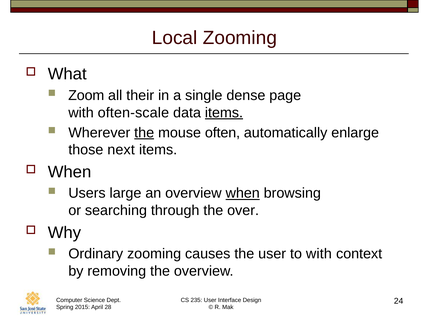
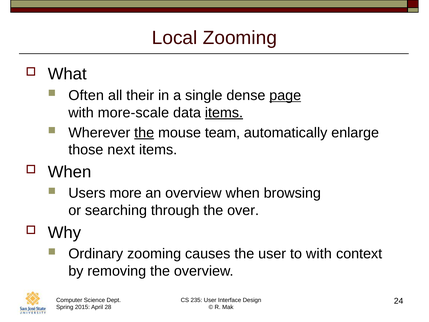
Zoom: Zoom -> Often
page underline: none -> present
often-scale: often-scale -> more-scale
often: often -> team
large: large -> more
when at (243, 193) underline: present -> none
